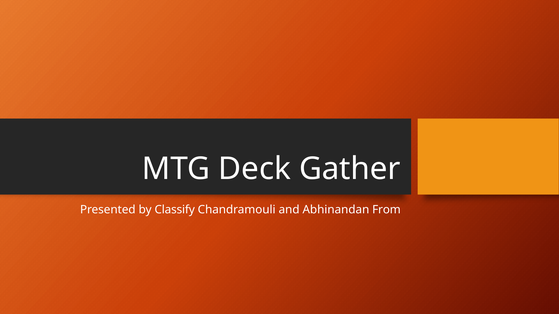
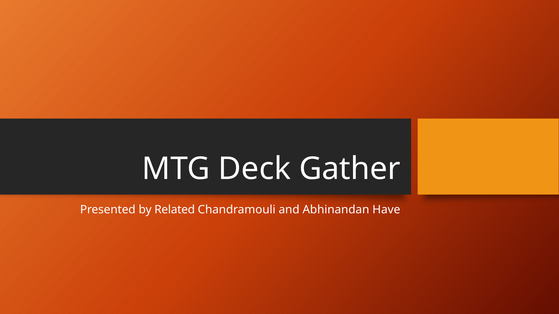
Classify: Classify -> Related
From: From -> Have
